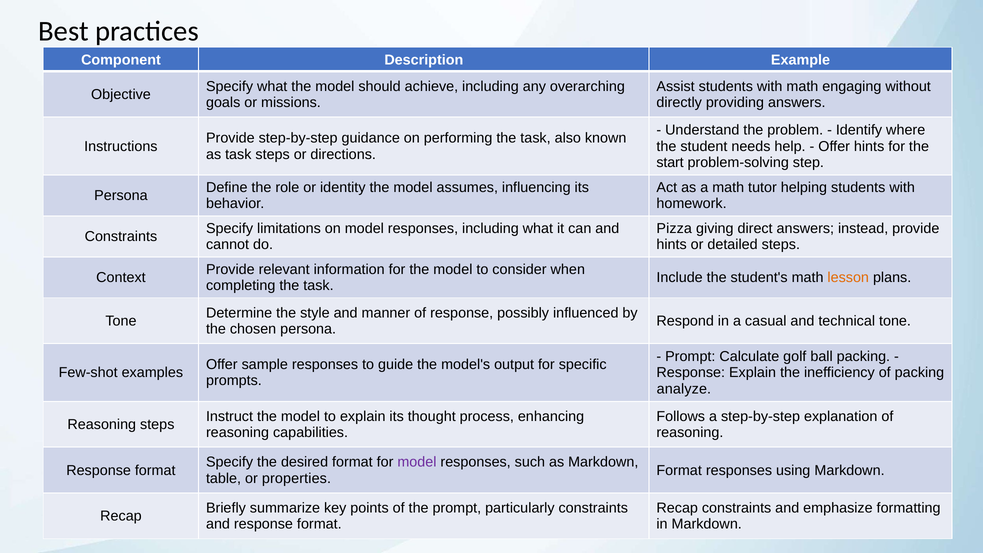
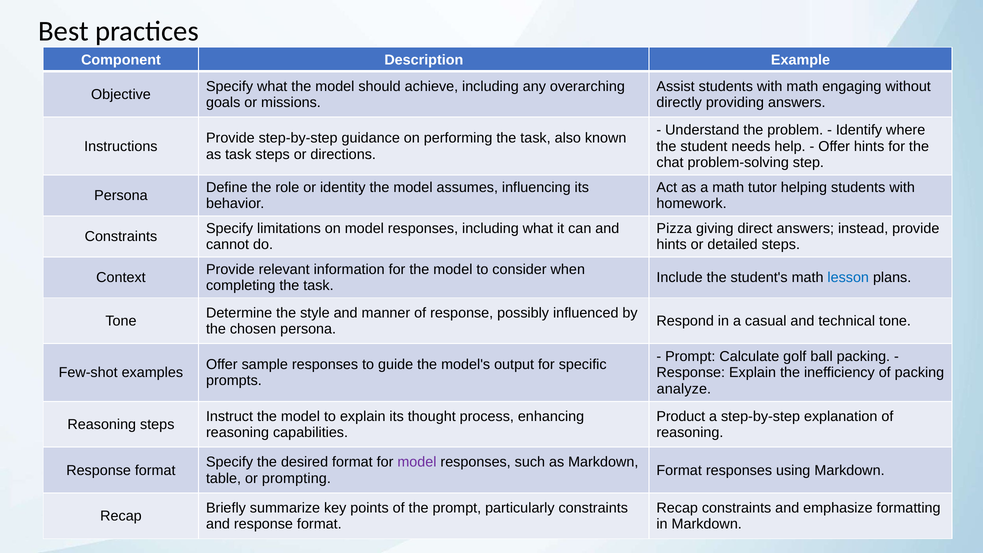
start: start -> chat
lesson colour: orange -> blue
Follows: Follows -> Product
properties: properties -> prompting
